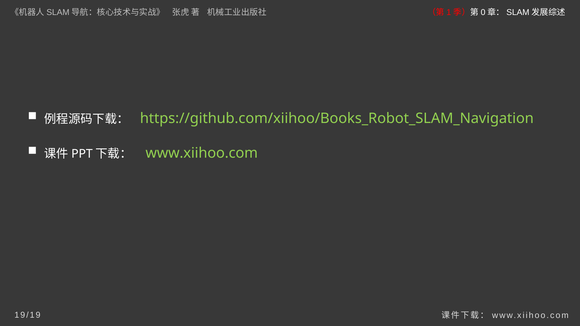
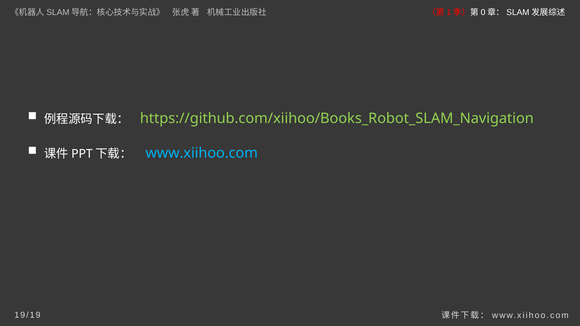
www.xiihoo.com at (202, 153) colour: light green -> light blue
